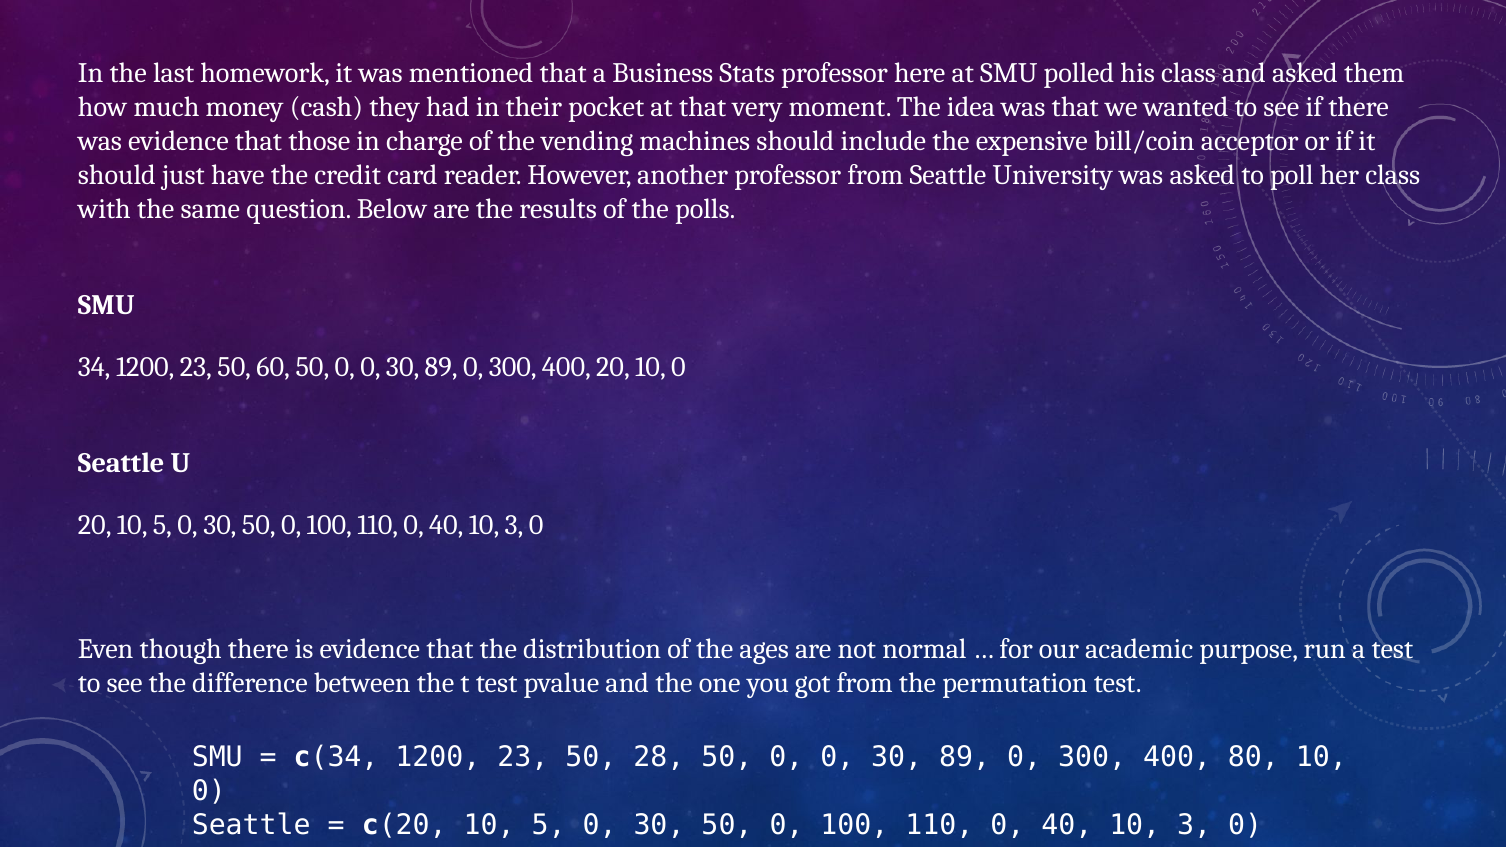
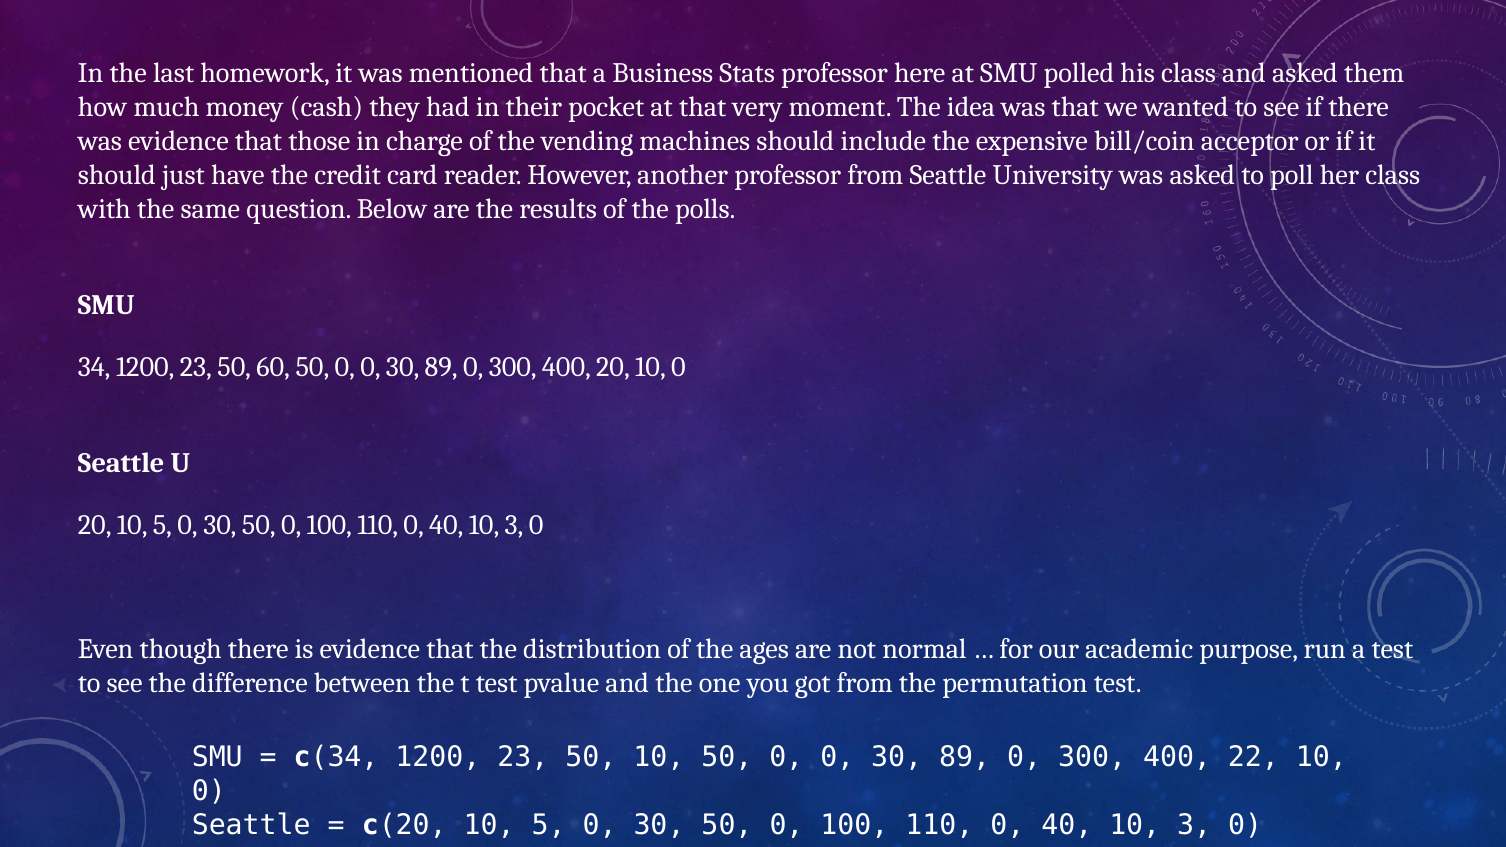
50 28: 28 -> 10
80: 80 -> 22
